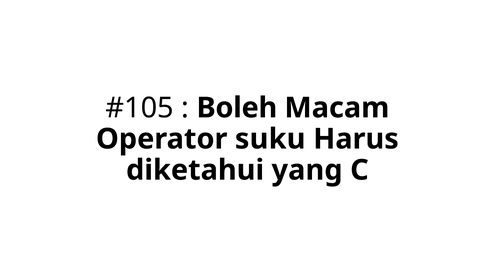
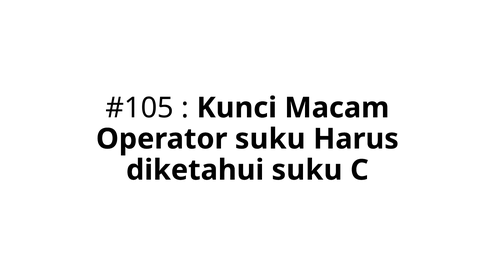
Boleh: Boleh -> Kunci
diketahui yang: yang -> suku
